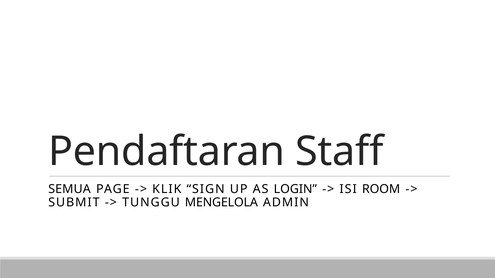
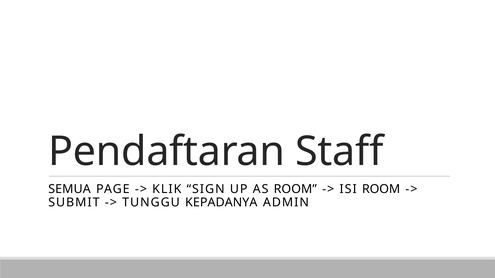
AS LOGIN: LOGIN -> ROOM
MENGELOLA: MENGELOLA -> KEPADANYA
